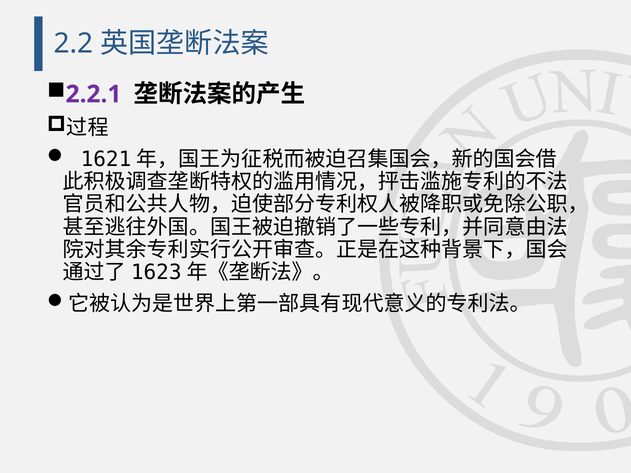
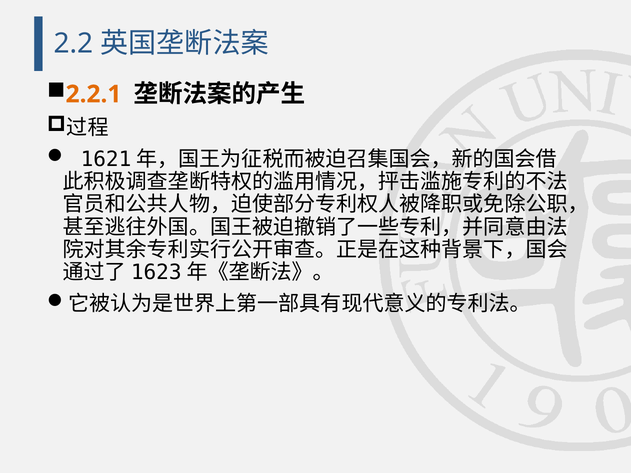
2.2.1 colour: purple -> orange
